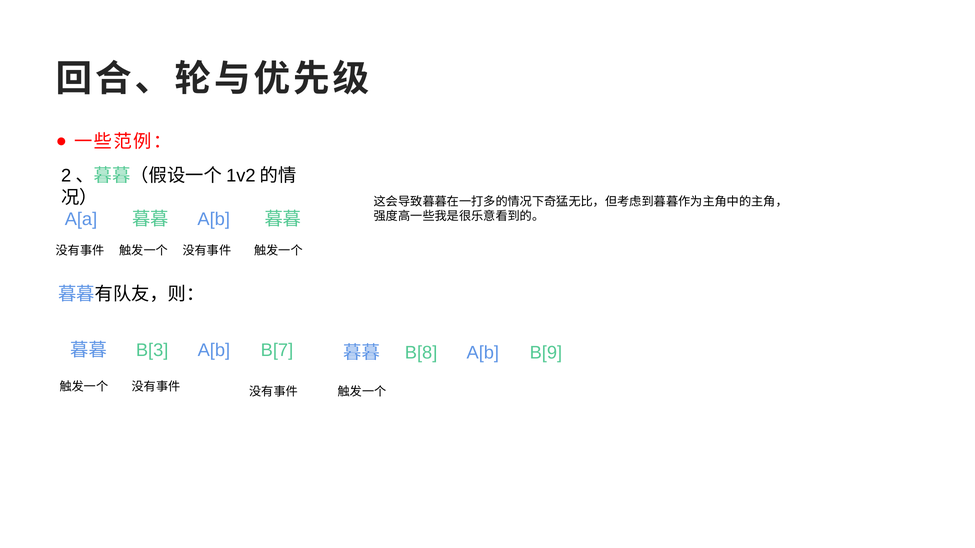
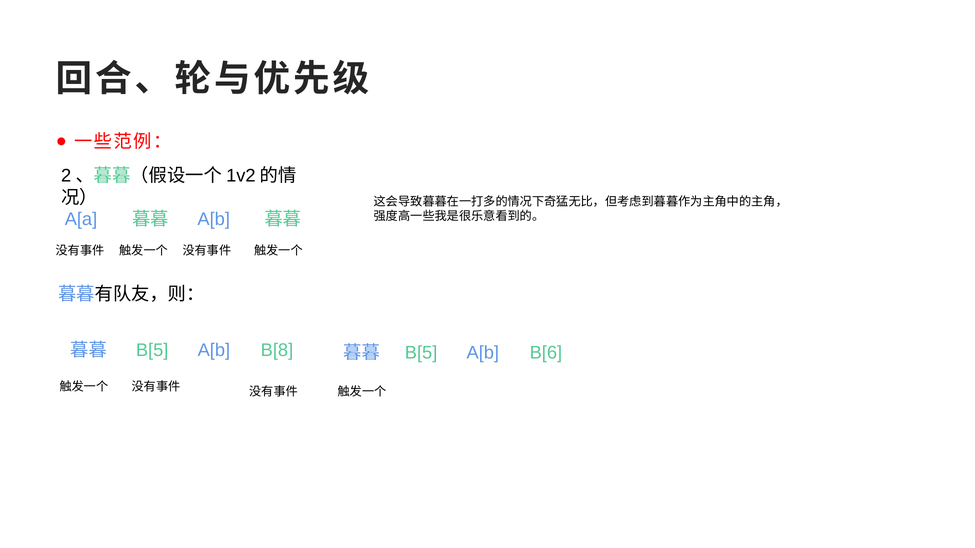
B[3 at (152, 351): B[3 -> B[5
B[7: B[7 -> B[8
B[8 at (421, 353): B[8 -> B[5
B[9: B[9 -> B[6
